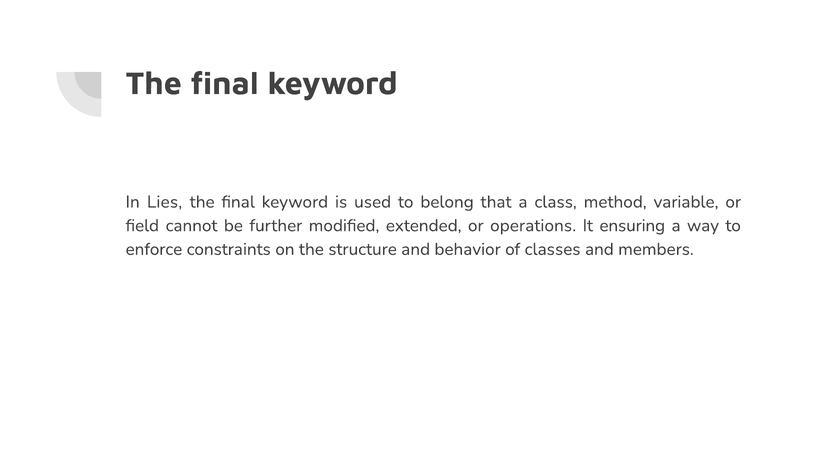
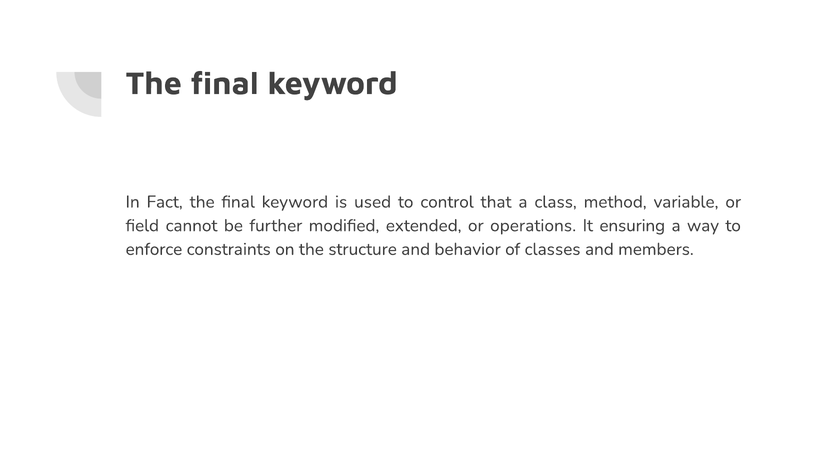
Lies: Lies -> Fact
belong: belong -> control
